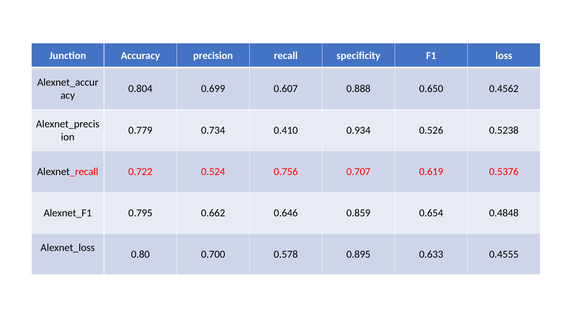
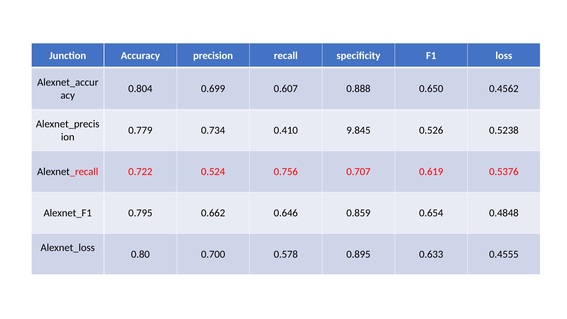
0.934: 0.934 -> 9.845
